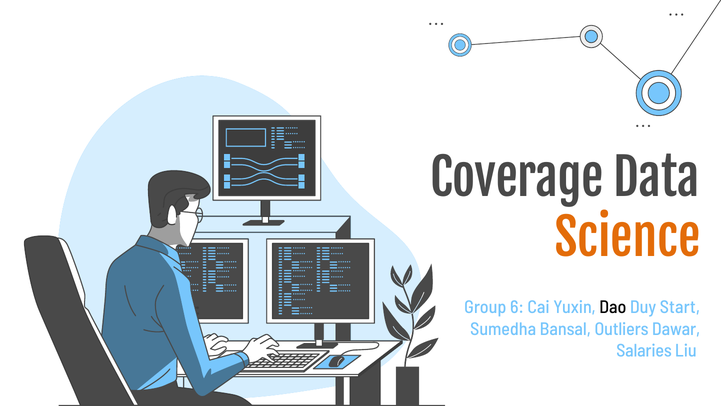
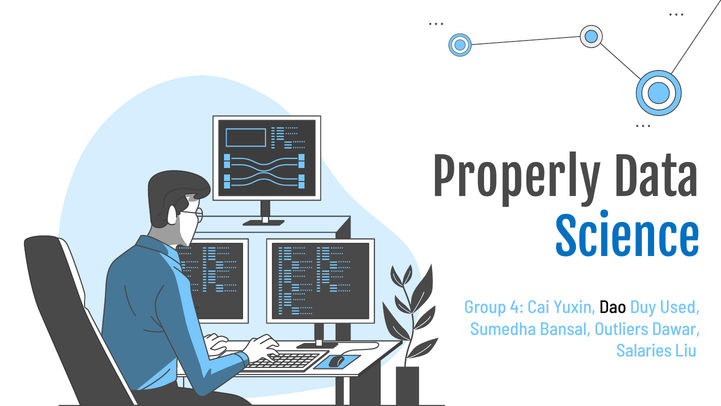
Coverage: Coverage -> Properly
Science colour: orange -> blue
6: 6 -> 4
Start: Start -> Used
